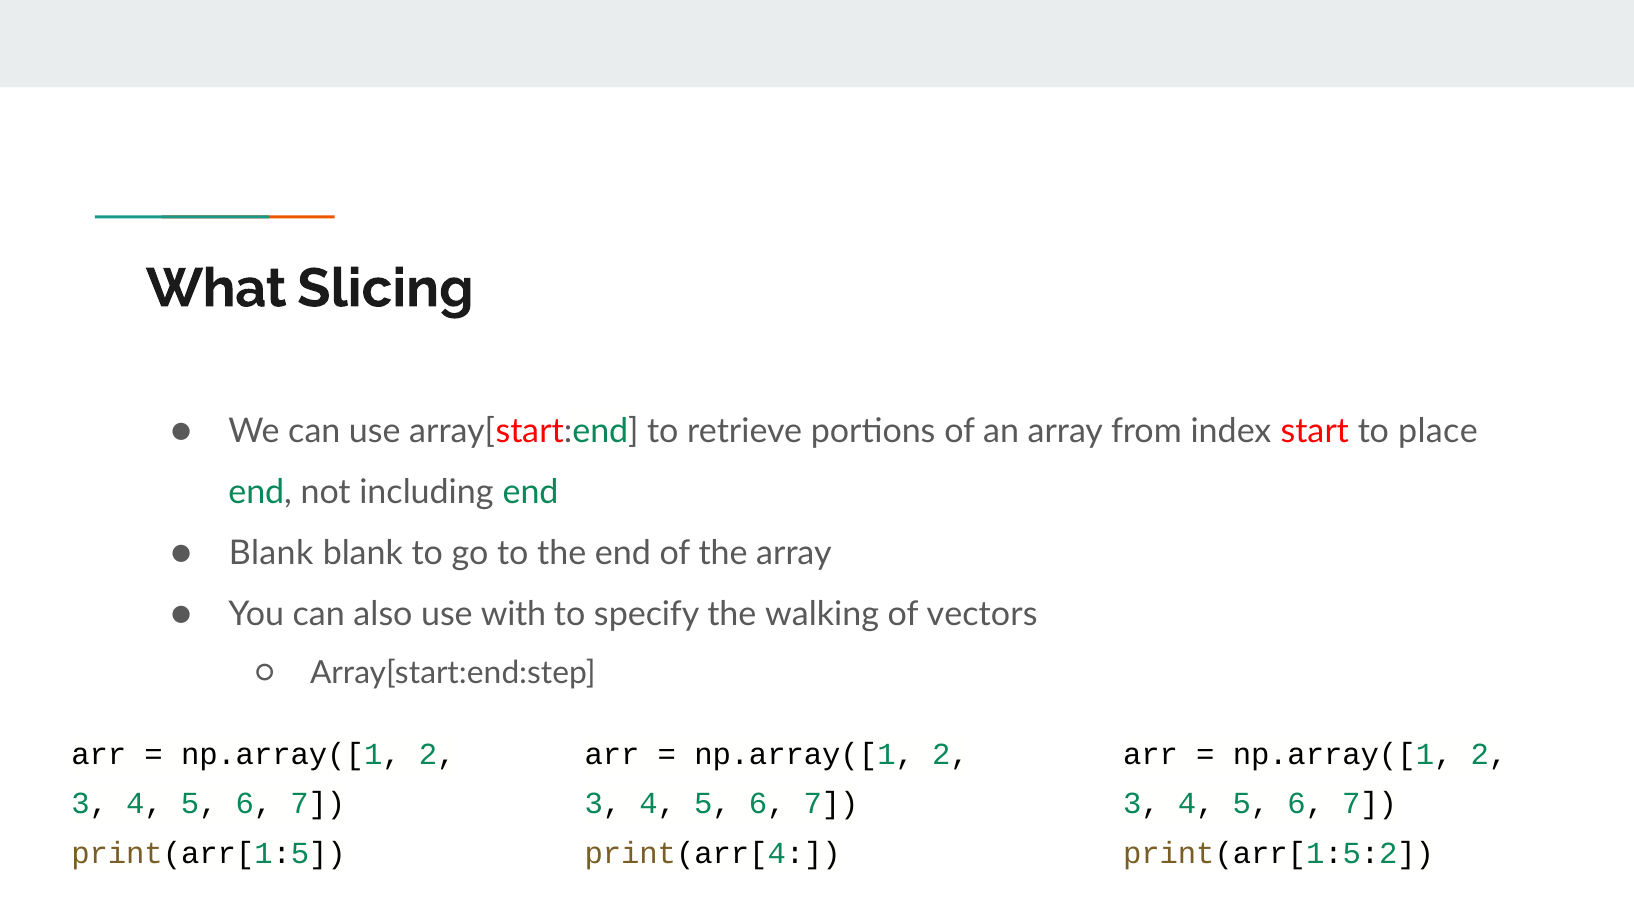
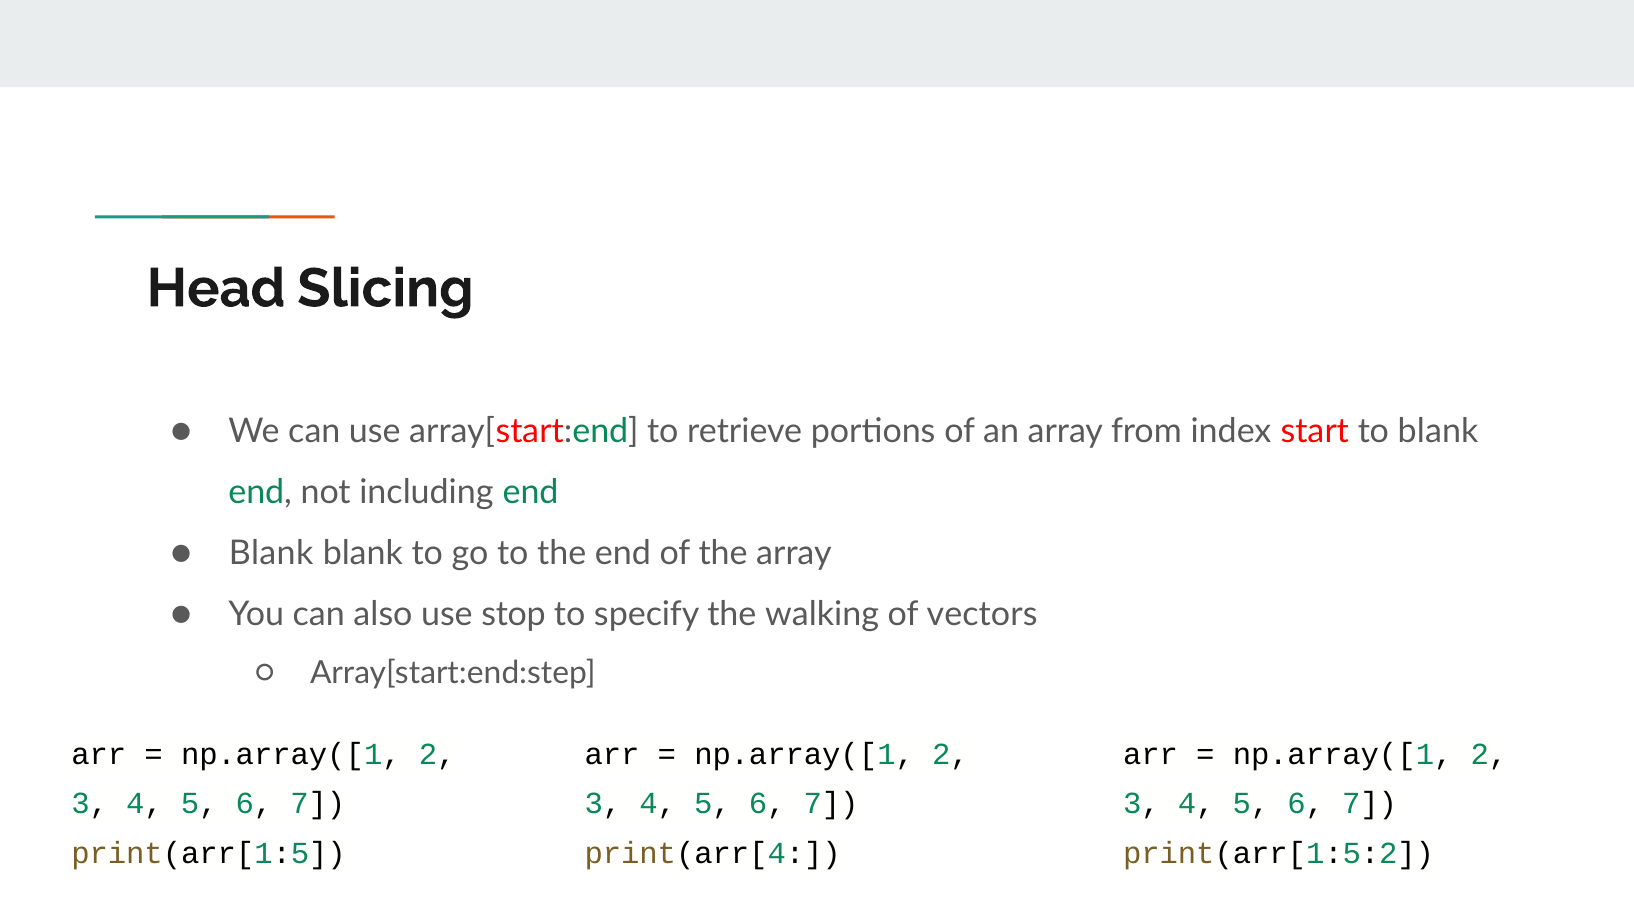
What: What -> Head
to place: place -> blank
with: with -> stop
